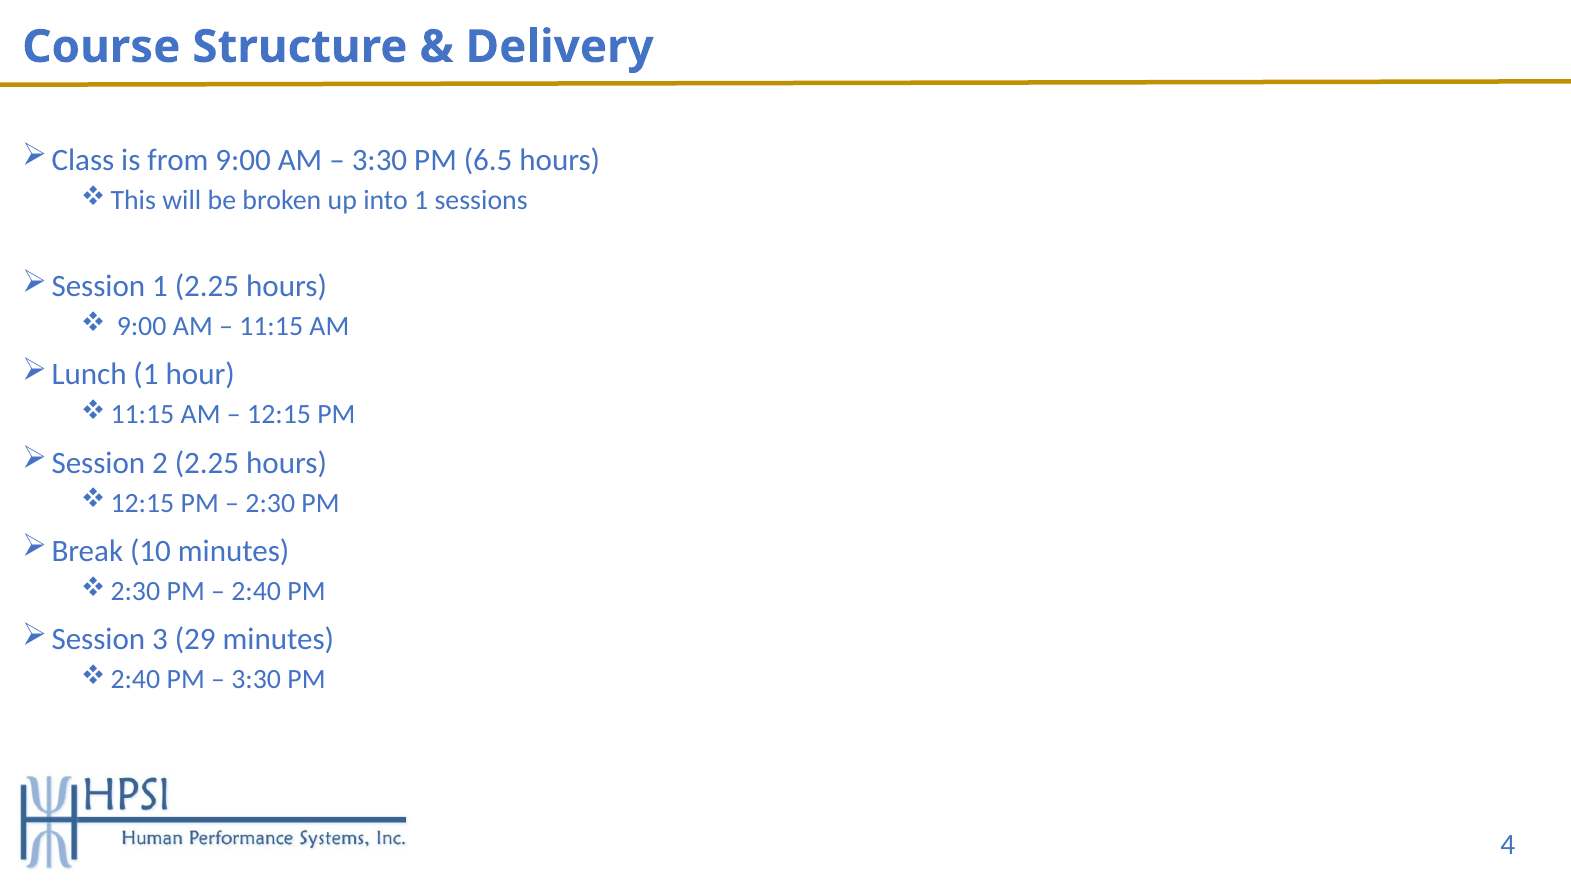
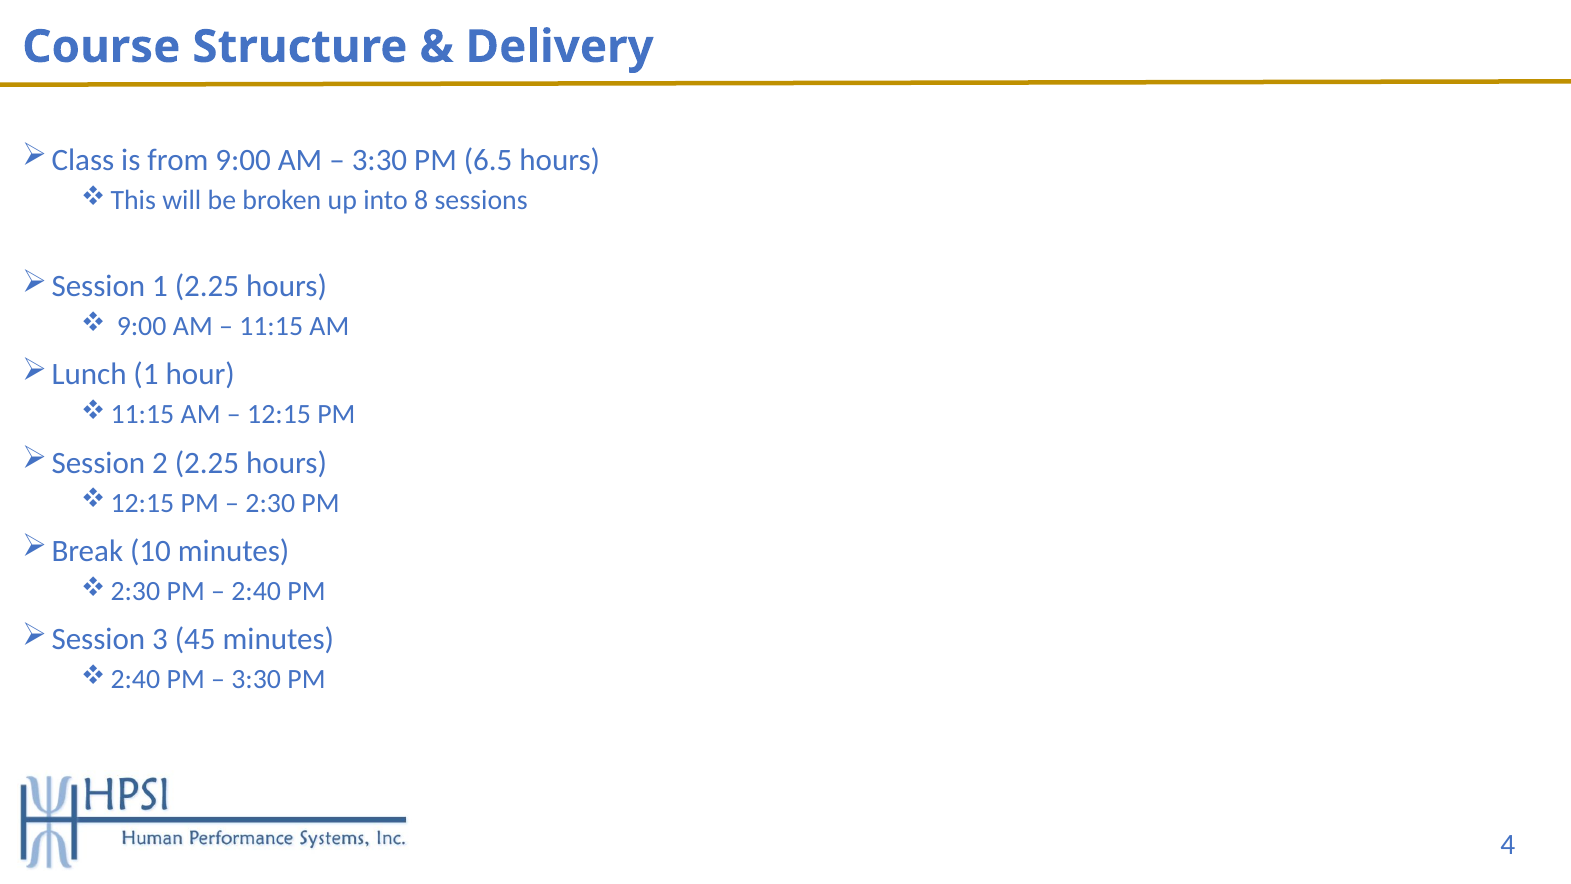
into 1: 1 -> 8
29: 29 -> 45
